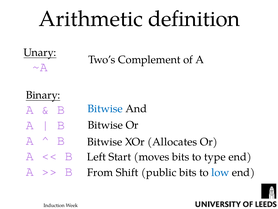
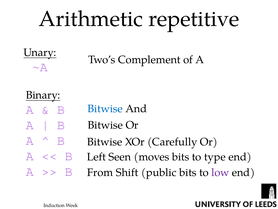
definition: definition -> repetitive
Allocates: Allocates -> Carefully
Start: Start -> Seen
low colour: blue -> purple
